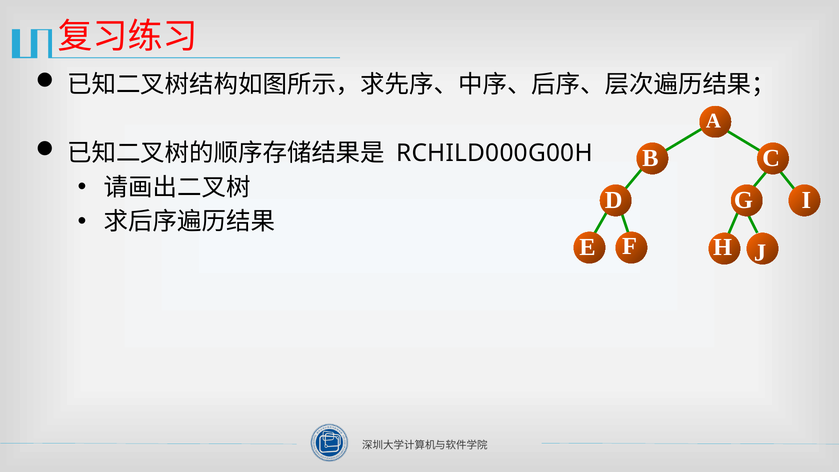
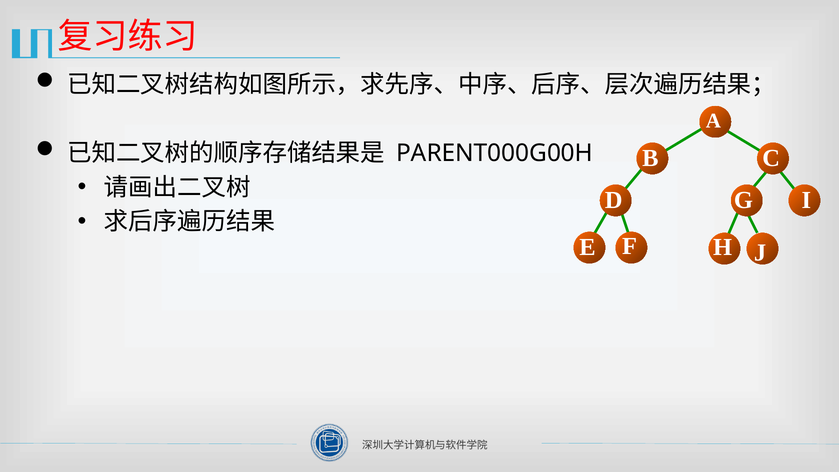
RCHILD000G00H: RCHILD000G00H -> PARENT000G00H
